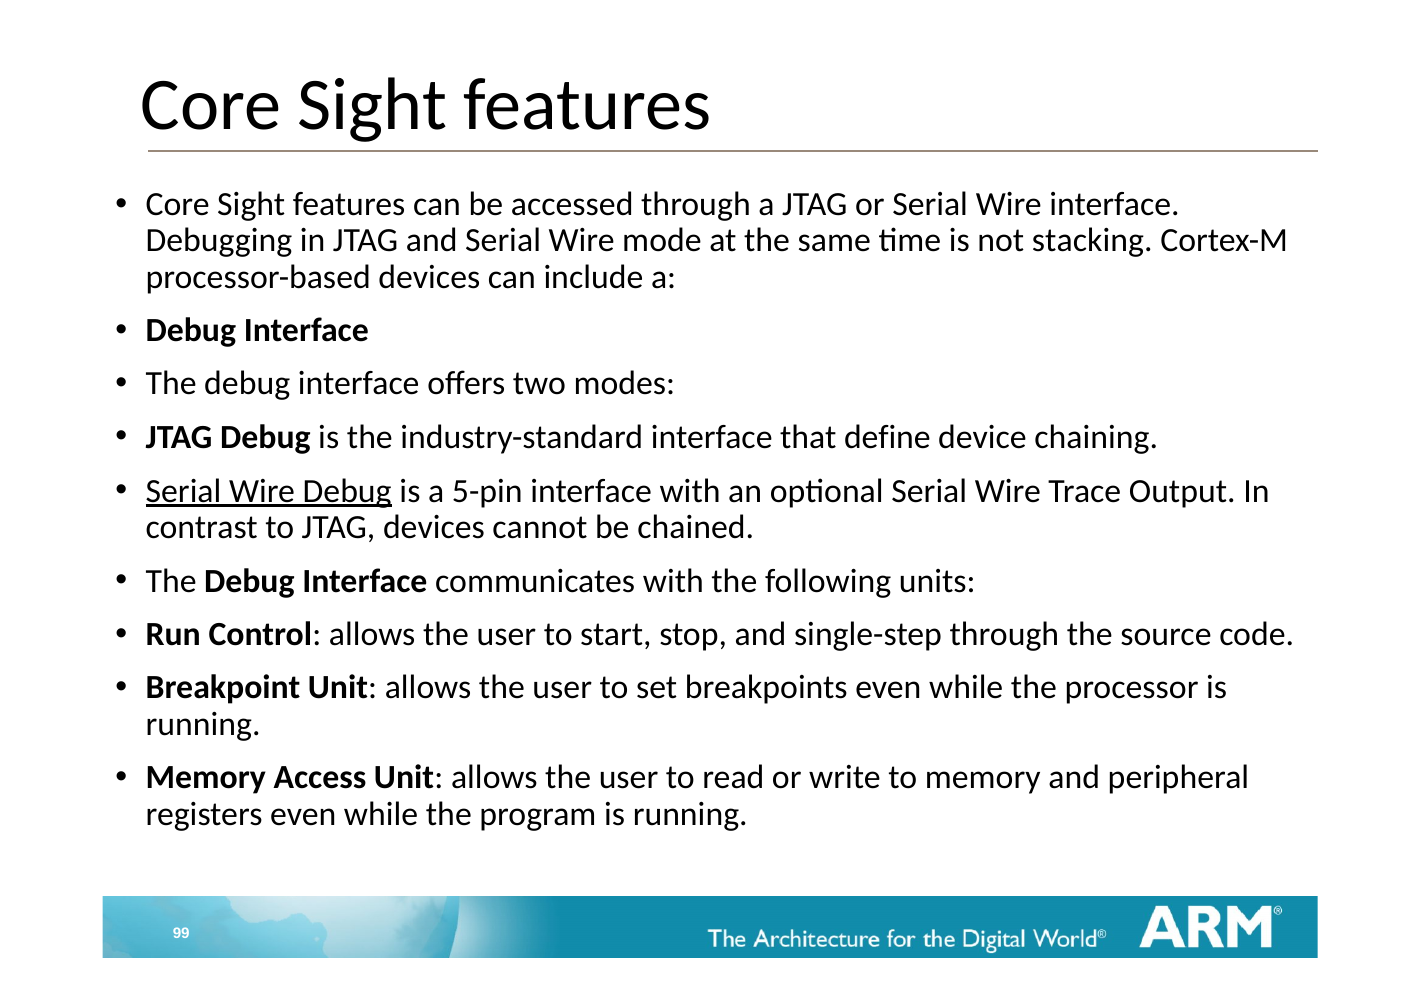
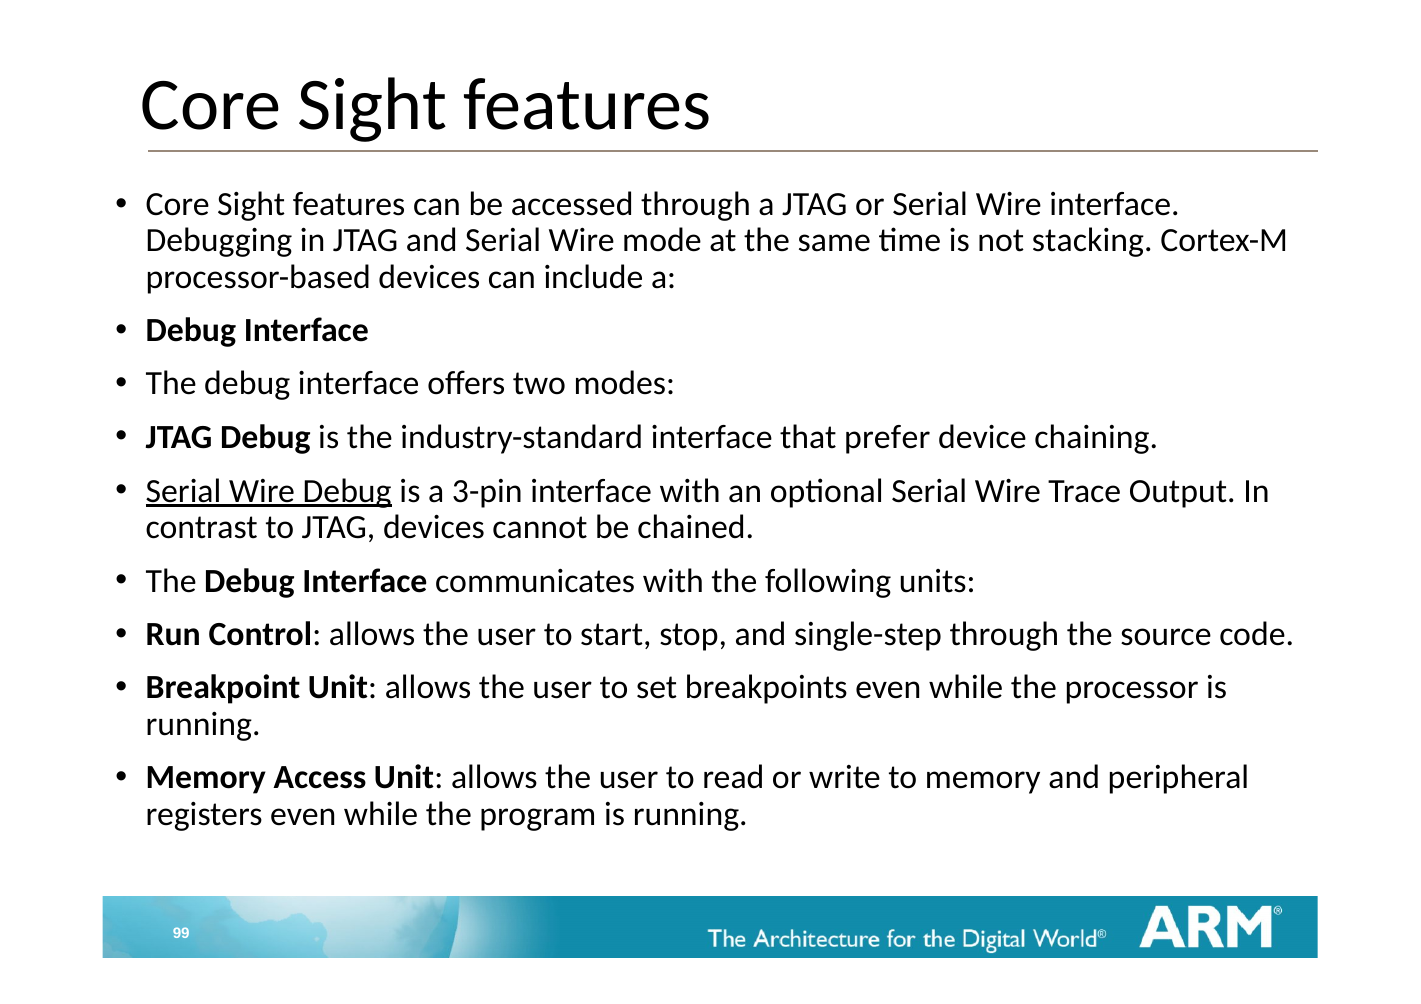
define: define -> prefer
5-pin: 5-pin -> 3-pin
